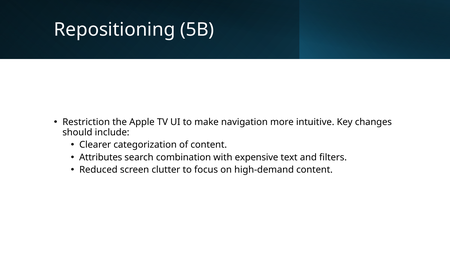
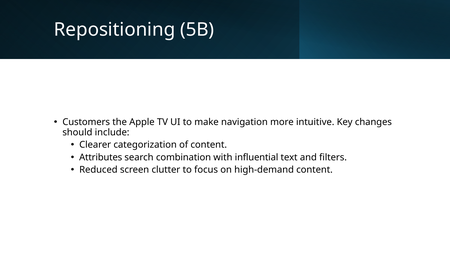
Restriction: Restriction -> Customers
expensive: expensive -> influential
